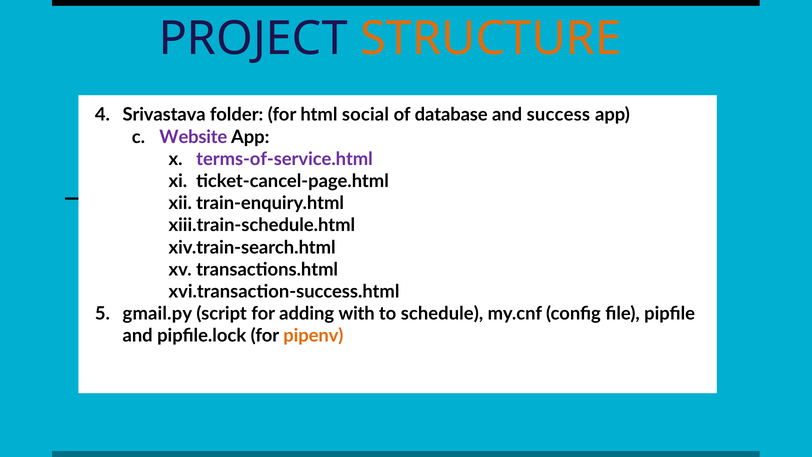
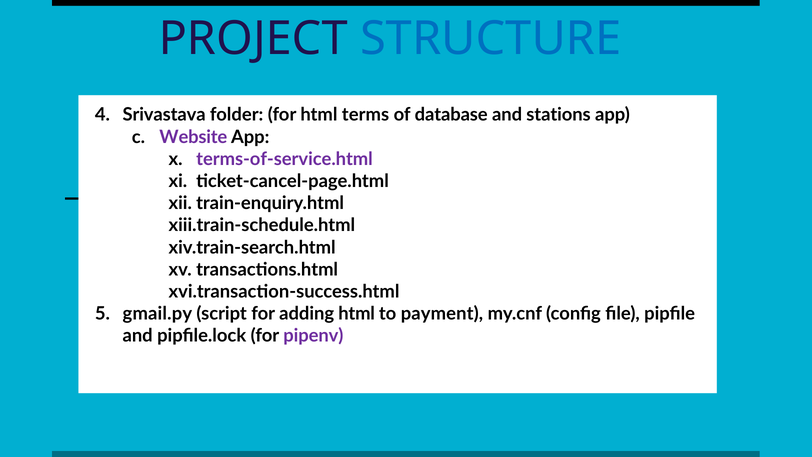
STRUCTURE colour: orange -> blue
social: social -> terms
success: success -> stations
adding with: with -> html
schedule: schedule -> payment
pipenv colour: orange -> purple
